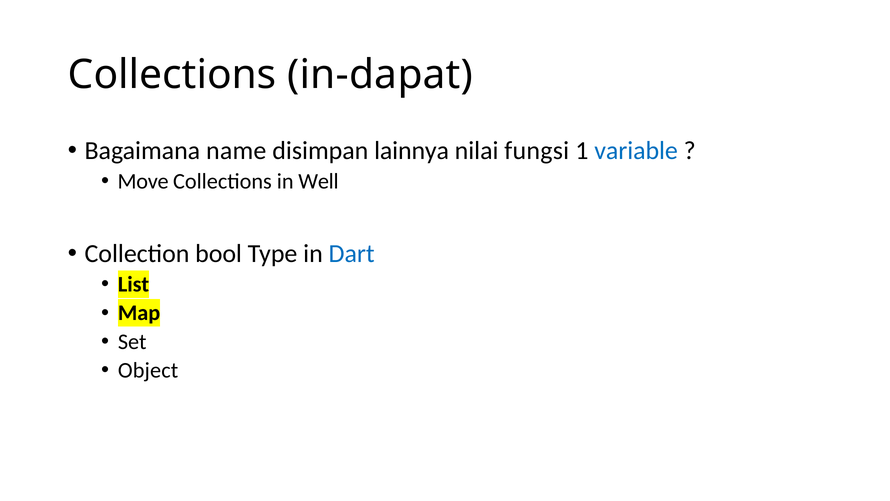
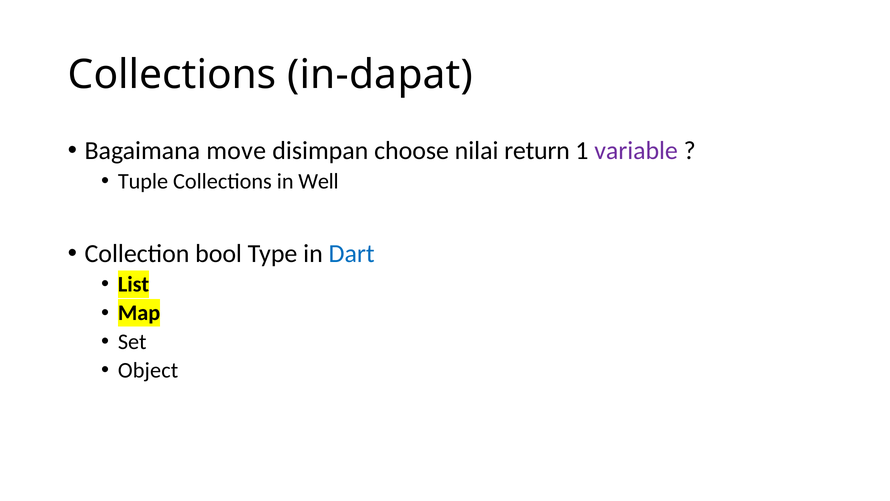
name: name -> move
lainnya: lainnya -> choose
fungsi: fungsi -> return
variable colour: blue -> purple
Move: Move -> Tuple
